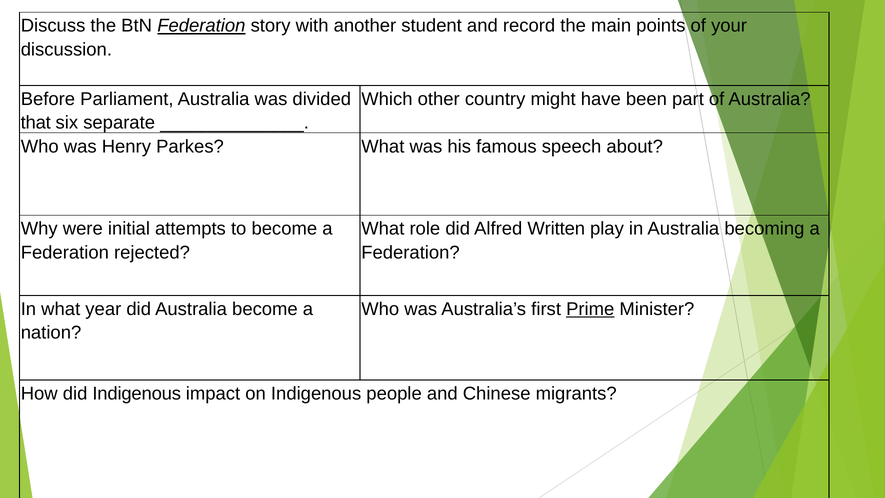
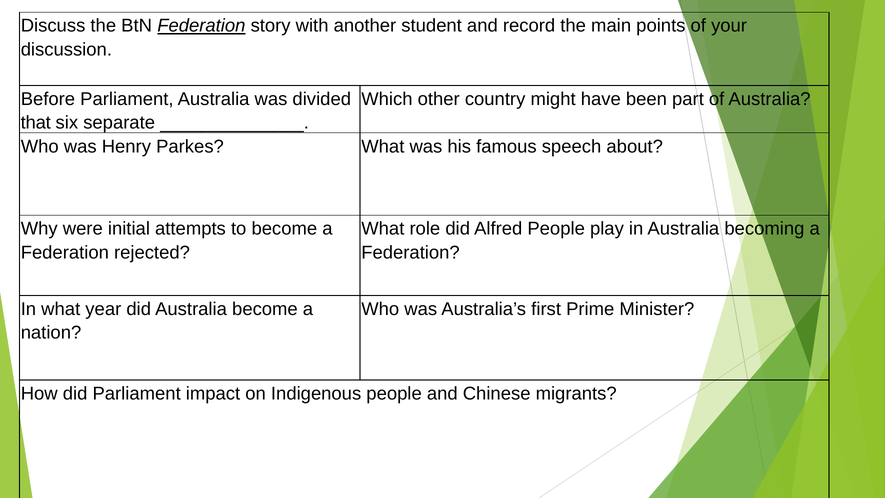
Alfred Written: Written -> People
Prime underline: present -> none
did Indigenous: Indigenous -> Parliament
